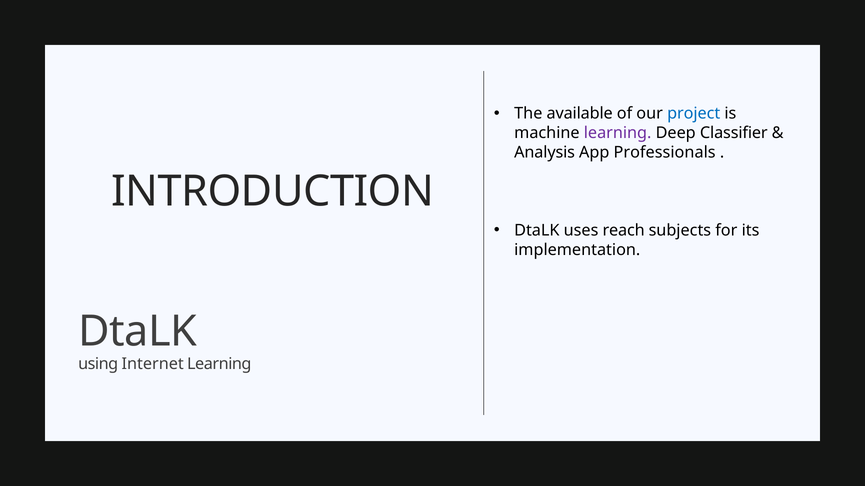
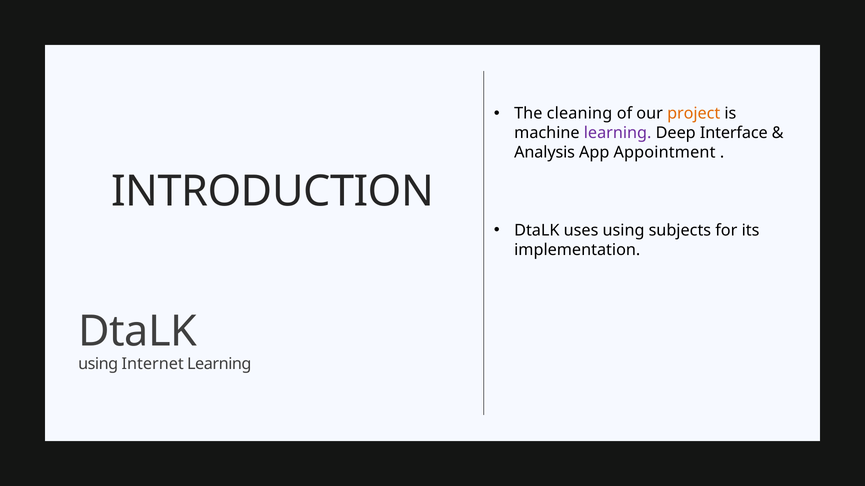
available: available -> cleaning
project colour: blue -> orange
Classifier: Classifier -> Interface
Professionals: Professionals -> Appointment
uses reach: reach -> using
